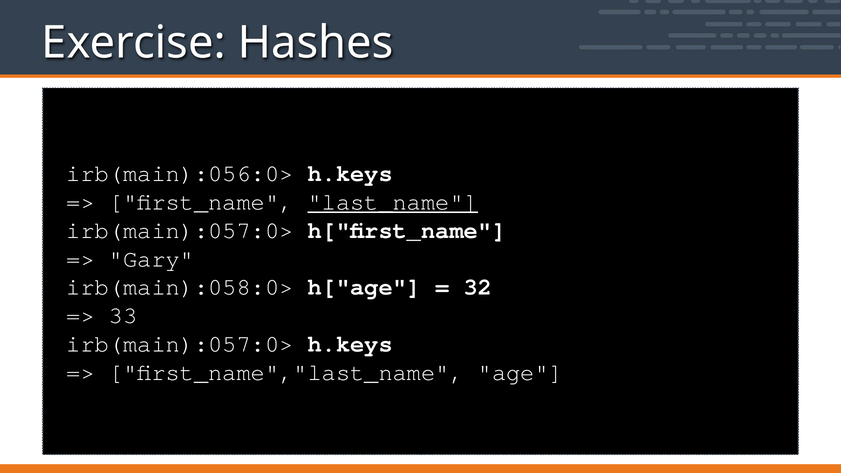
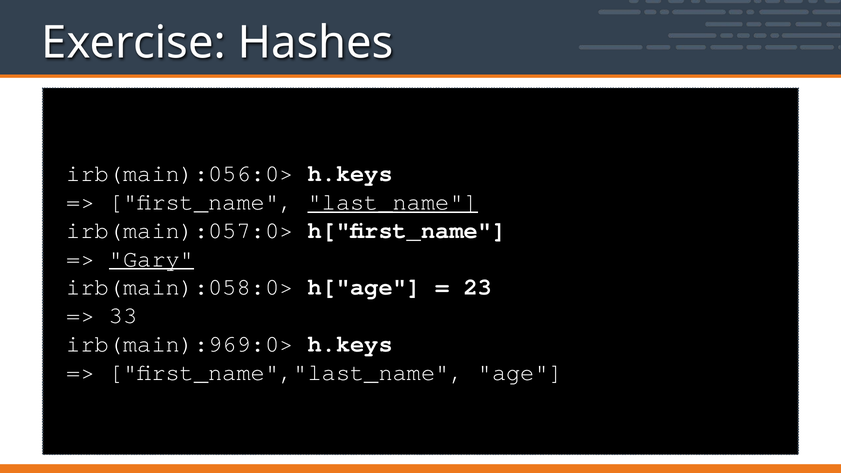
Gary underline: none -> present
32: 32 -> 23
irb(main):057:0> at (180, 344): irb(main):057:0> -> irb(main):969:0>
